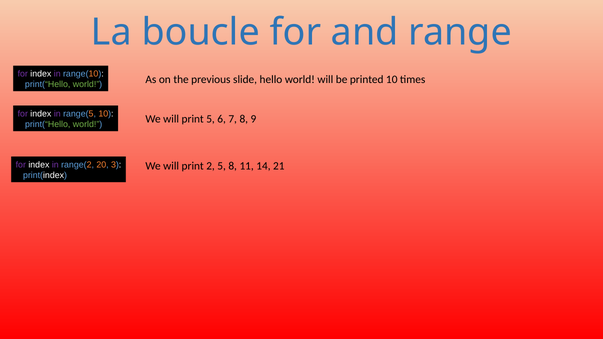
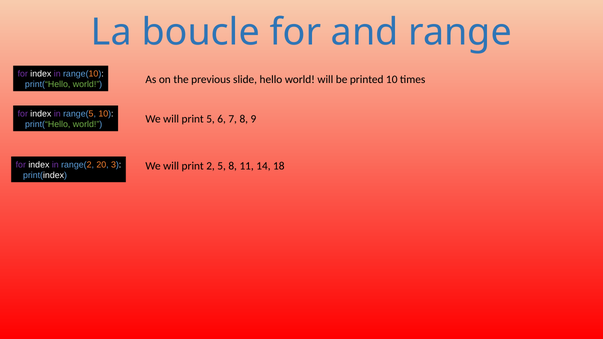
21: 21 -> 18
